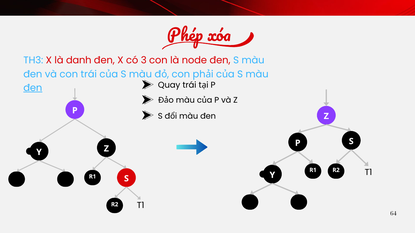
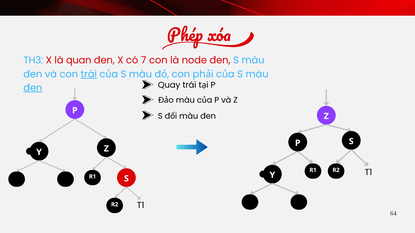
danh: danh -> quan
3: 3 -> 7
trái at (89, 74) underline: none -> present
